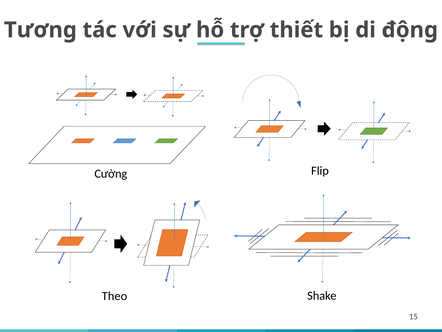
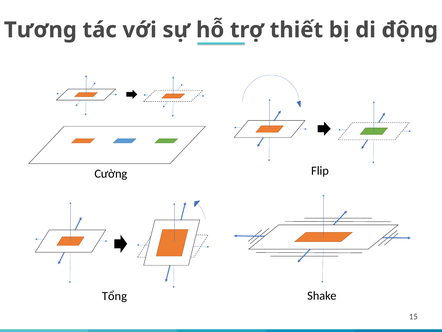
Theo: Theo -> Tổng
